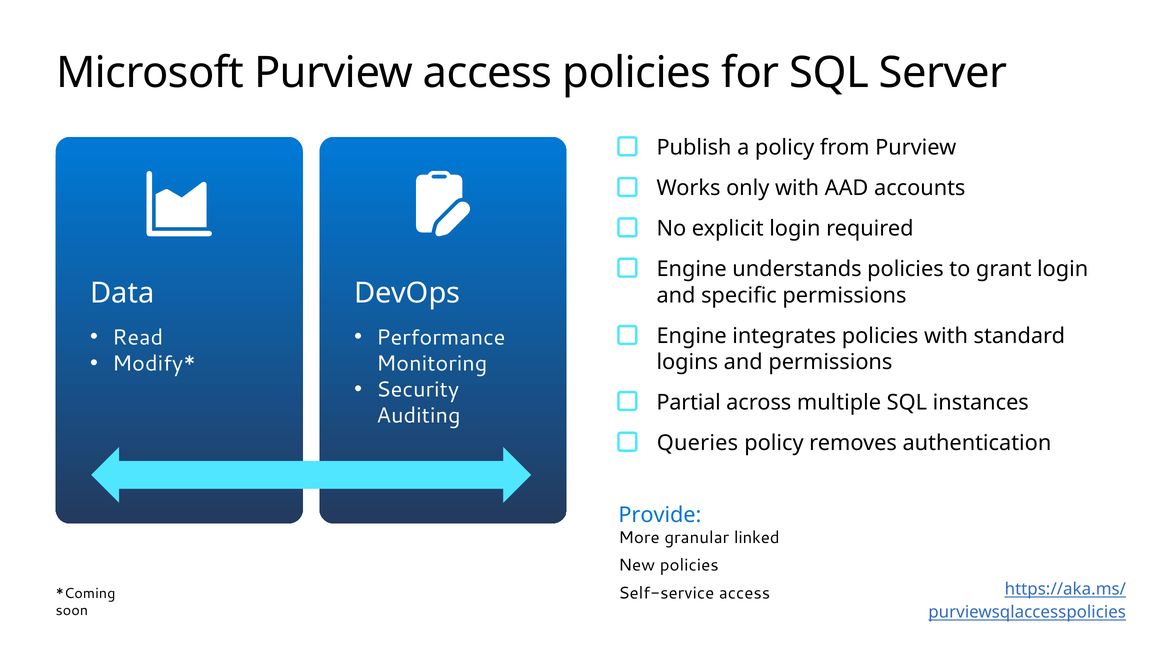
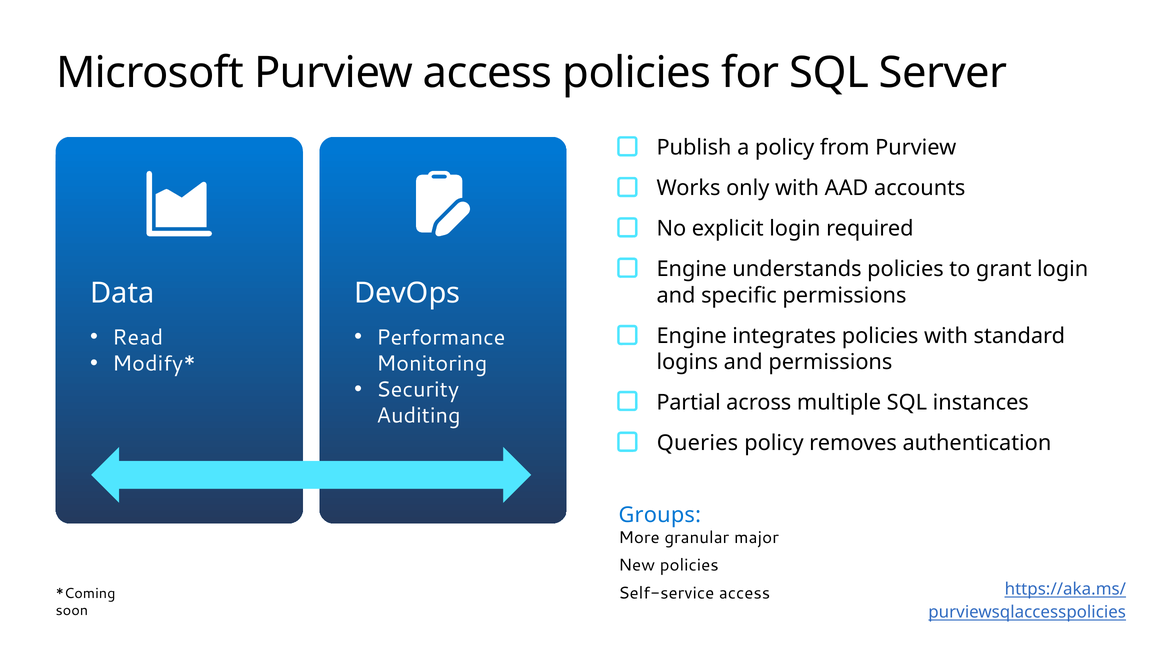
Provide: Provide -> Groups
linked: linked -> major
